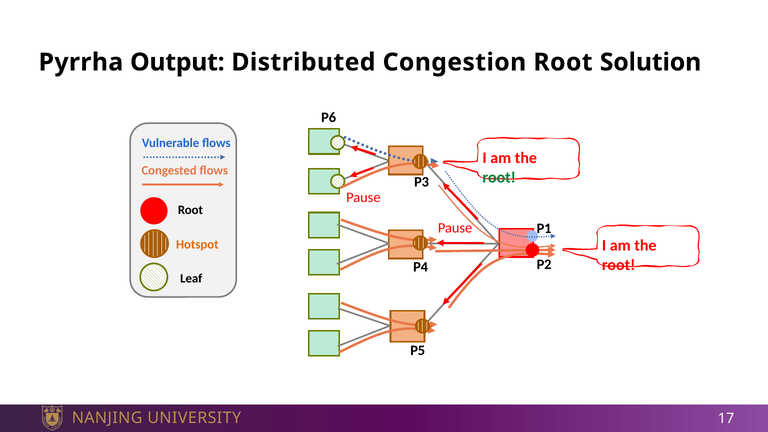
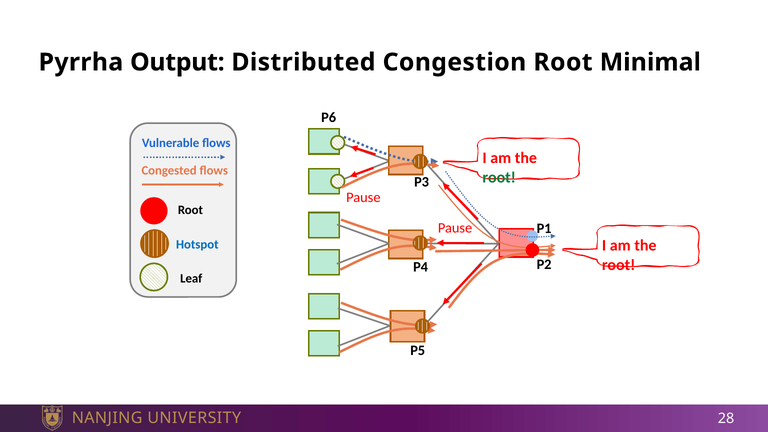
Solution: Solution -> Minimal
Hotspot colour: orange -> blue
17: 17 -> 28
